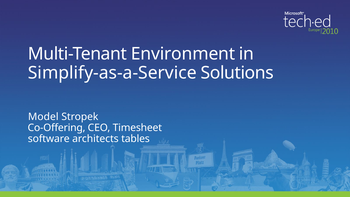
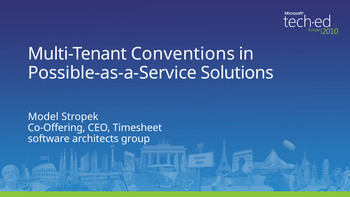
Environment: Environment -> Conventions
Simplify-as-a-Service: Simplify-as-a-Service -> Possible-as-a-Service
tables: tables -> group
